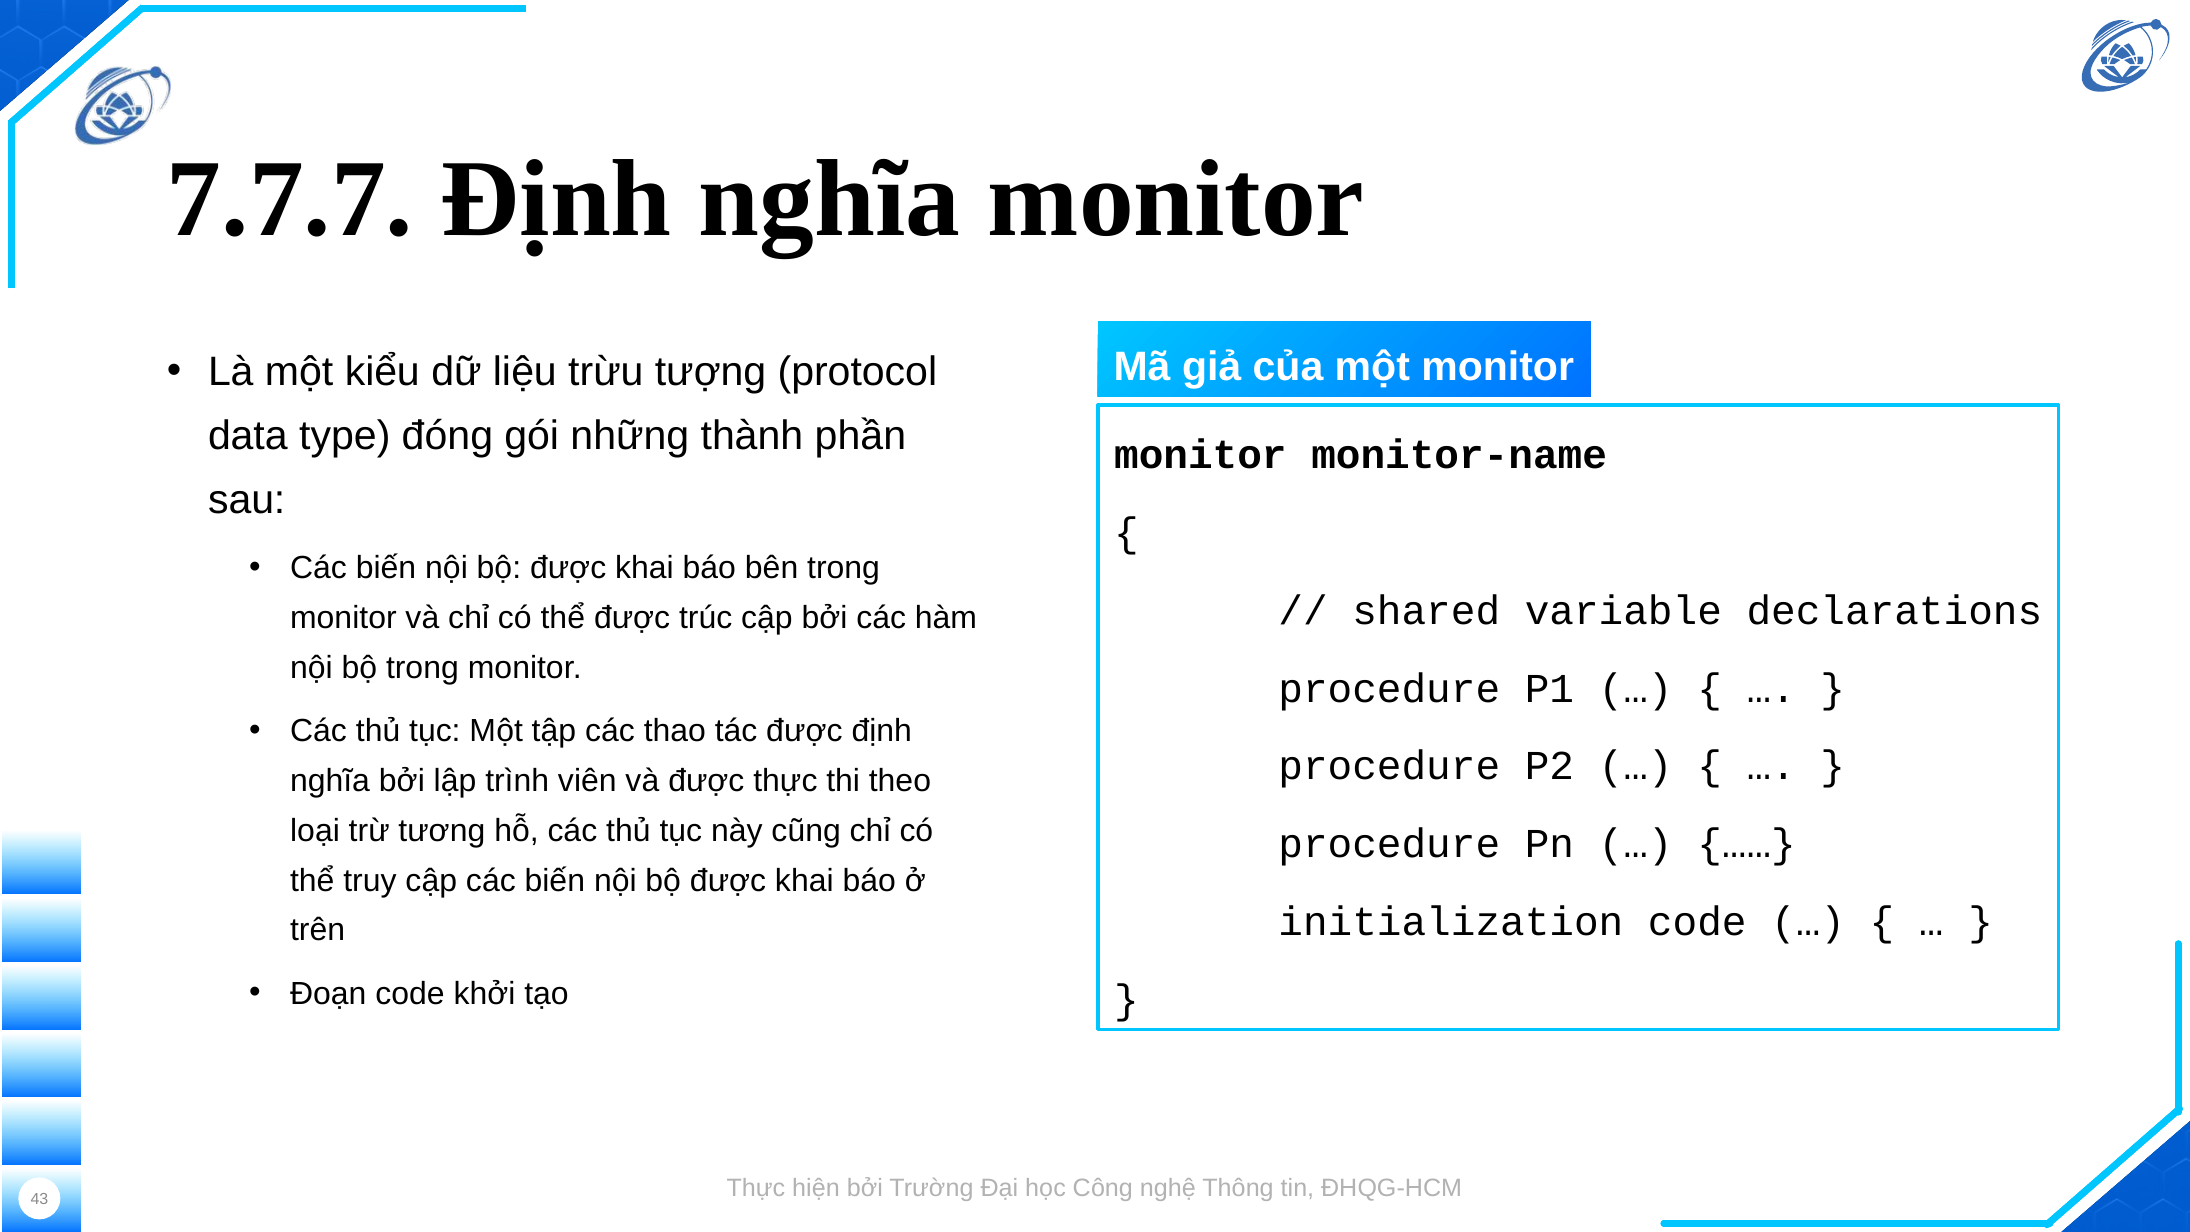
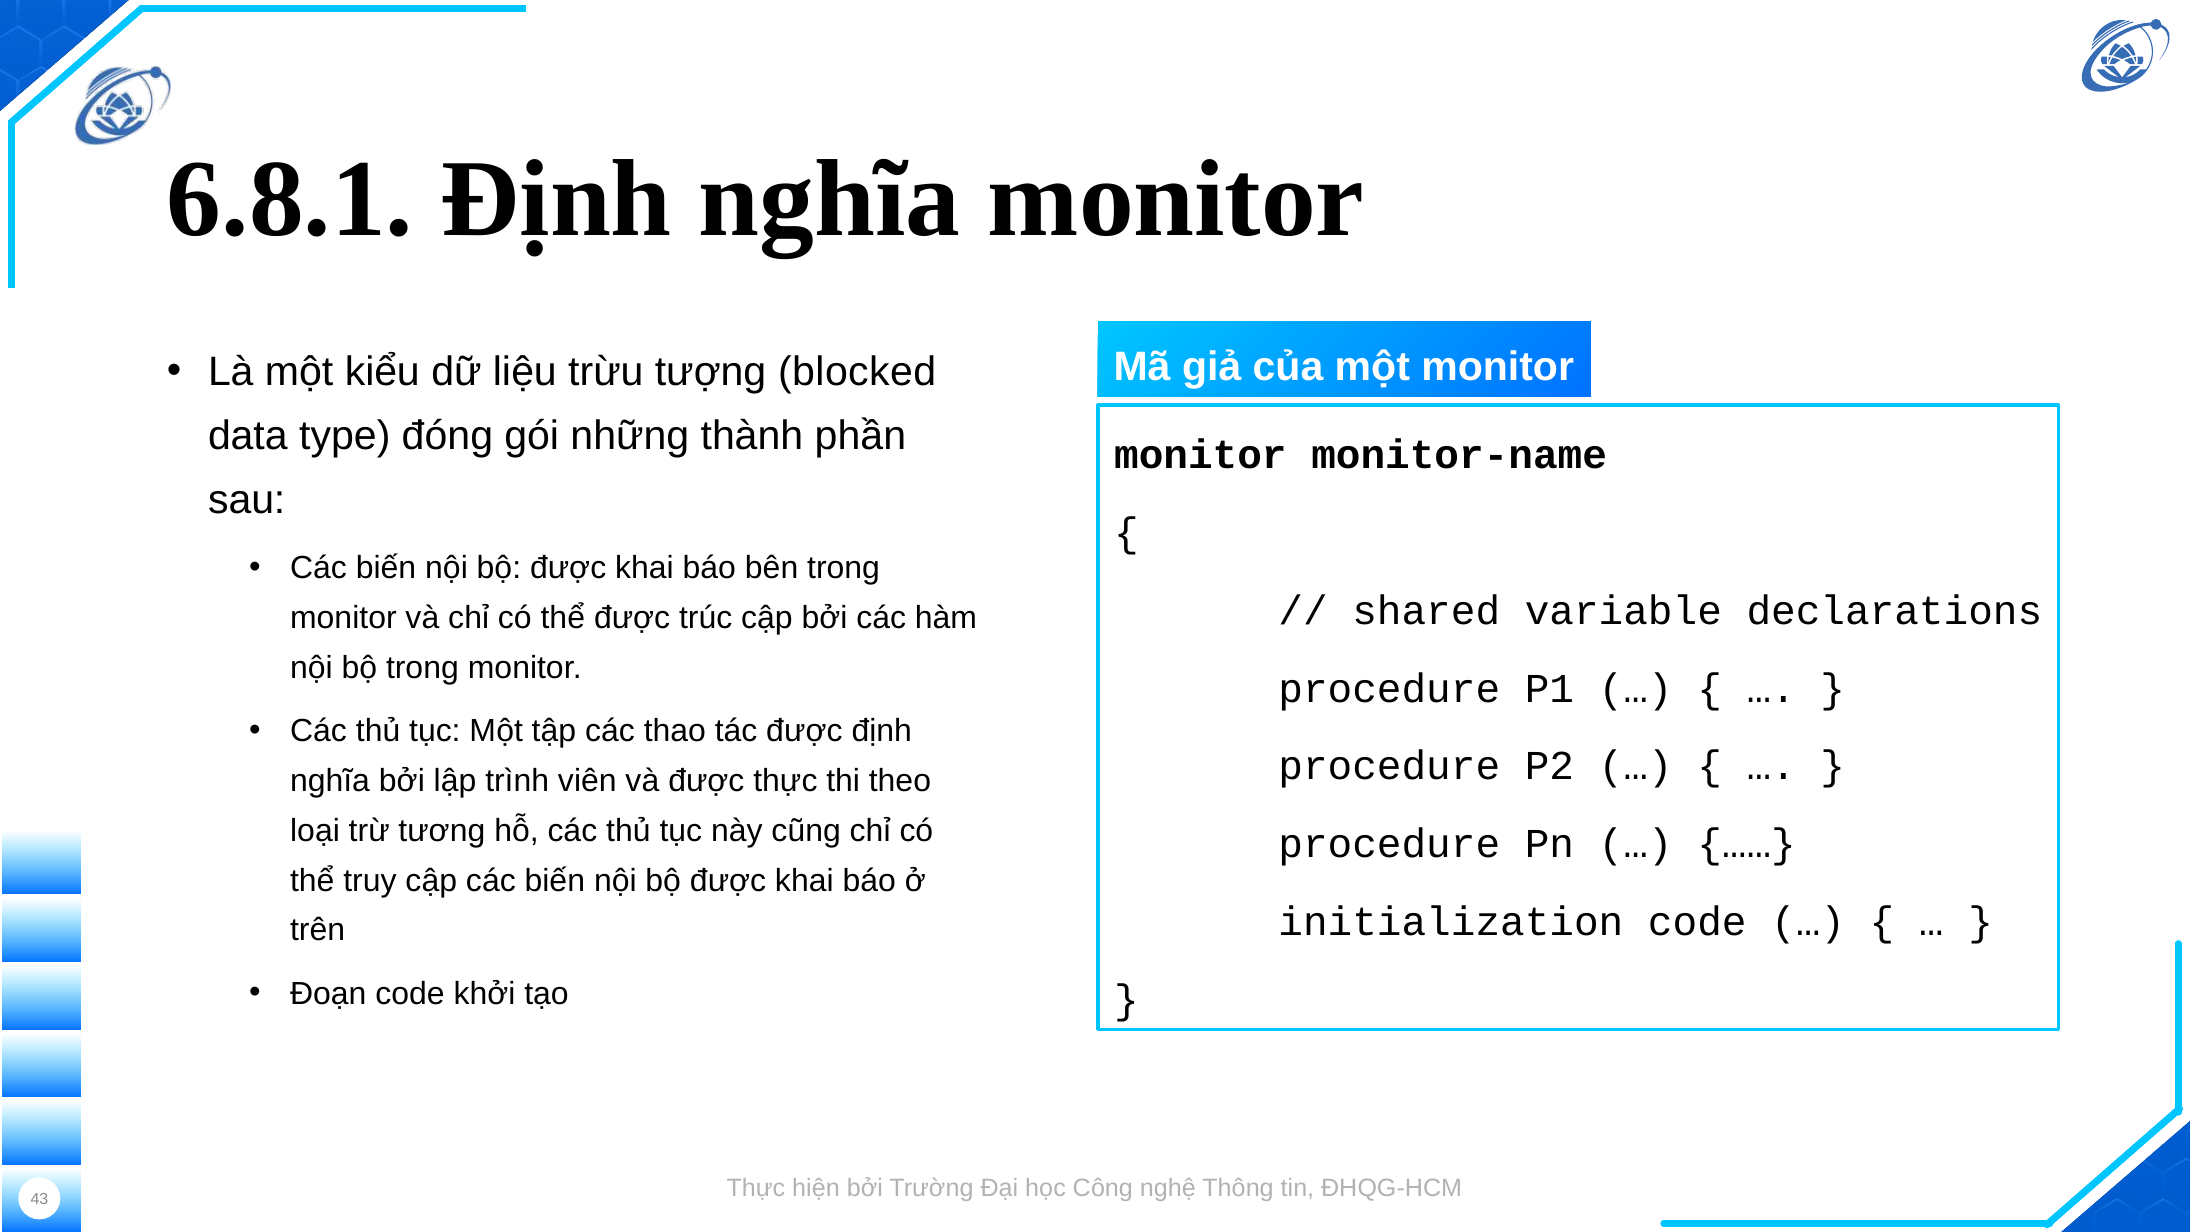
7.7.7: 7.7.7 -> 6.8.1
protocol: protocol -> blocked
